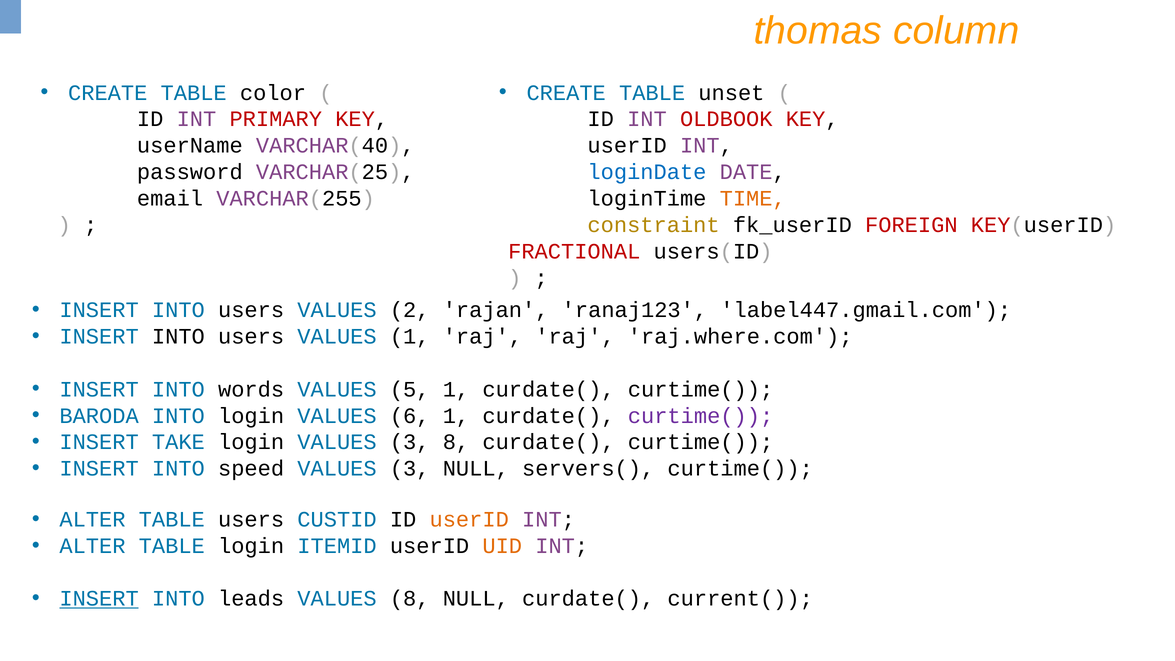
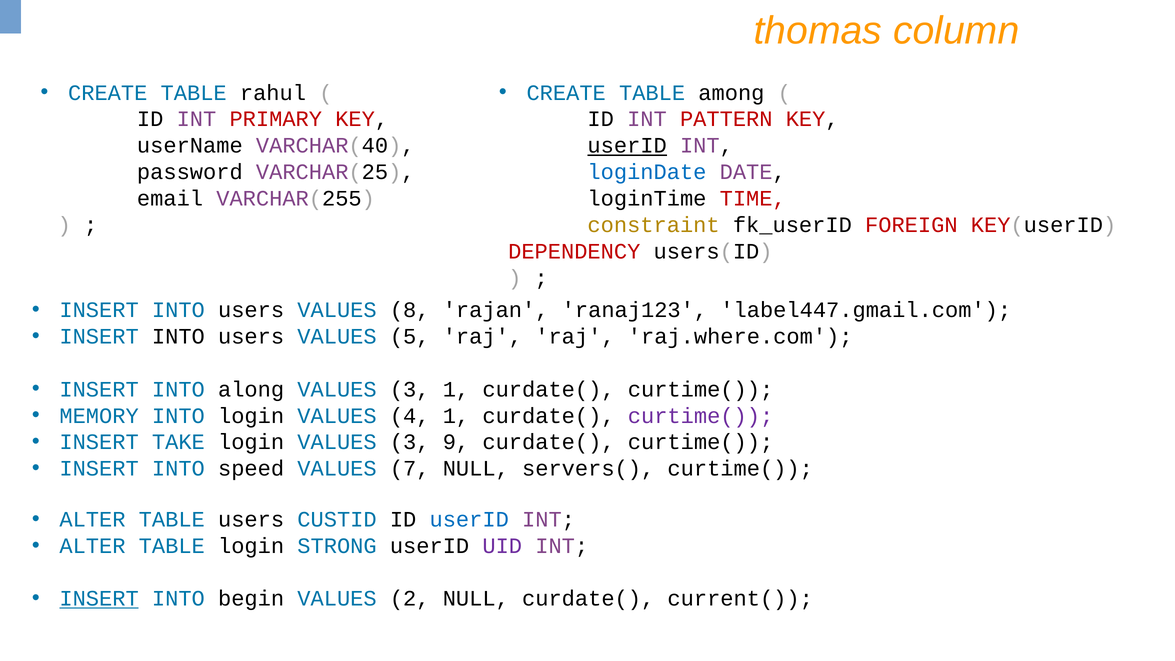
color: color -> rahul
unset: unset -> among
OLDBOOK: OLDBOOK -> PATTERN
userID at (627, 146) underline: none -> present
TIME colour: orange -> red
FRACTIONAL: FRACTIONAL -> DEPENDENCY
2: 2 -> 8
VALUES 1: 1 -> 5
words: words -> along
5 at (410, 389): 5 -> 3
BARODA: BARODA -> MEMORY
6: 6 -> 4
3 8: 8 -> 9
3 at (410, 469): 3 -> 7
userID at (469, 519) colour: orange -> blue
ITEMID: ITEMID -> STRONG
UID colour: orange -> purple
leads: leads -> begin
VALUES 8: 8 -> 2
